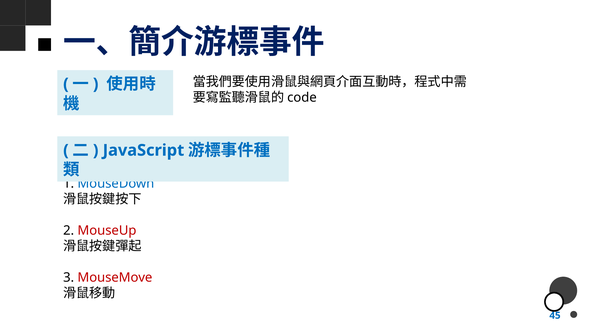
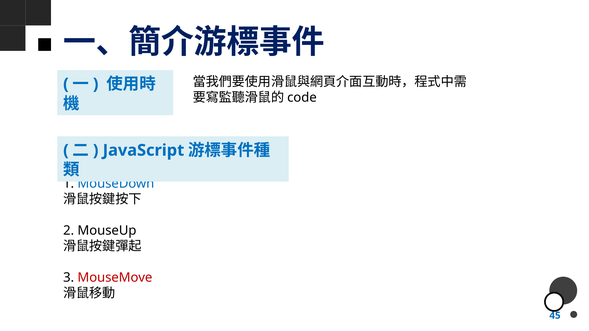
MouseUp colour: red -> black
